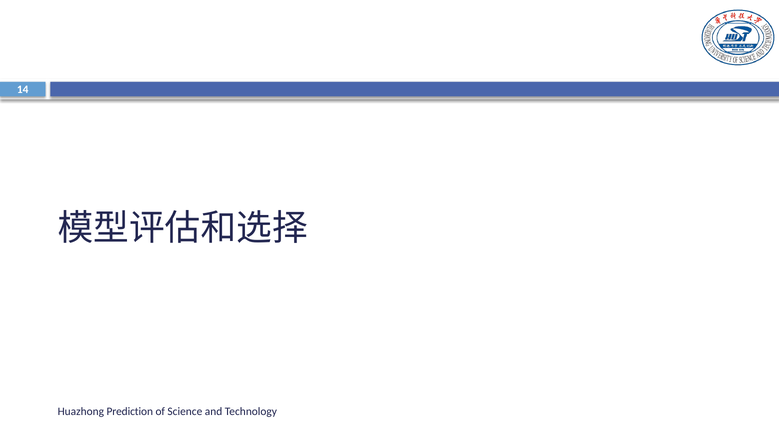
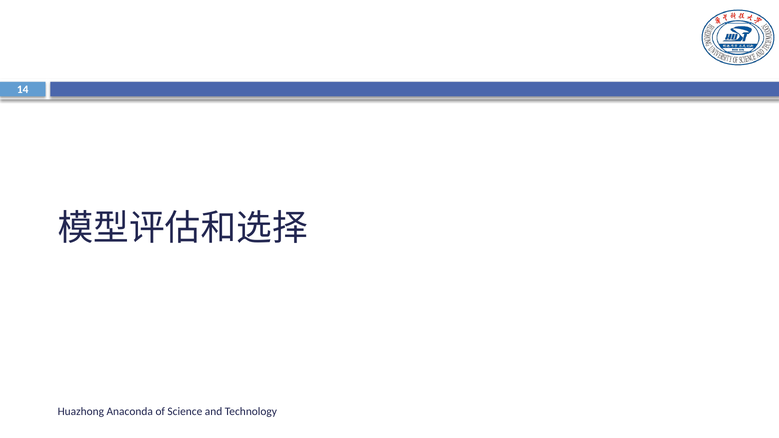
Prediction: Prediction -> Anaconda
